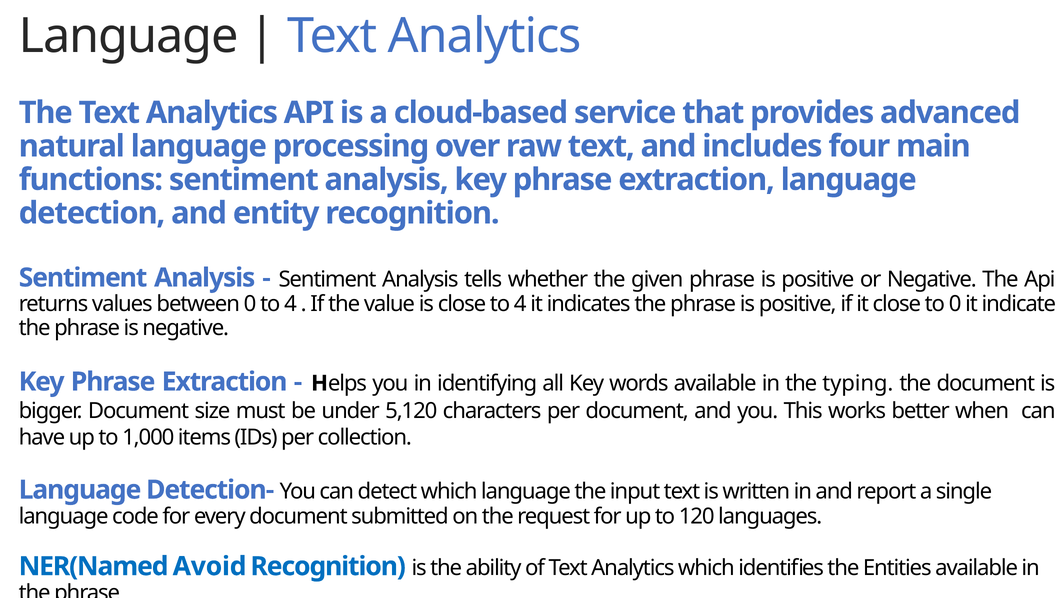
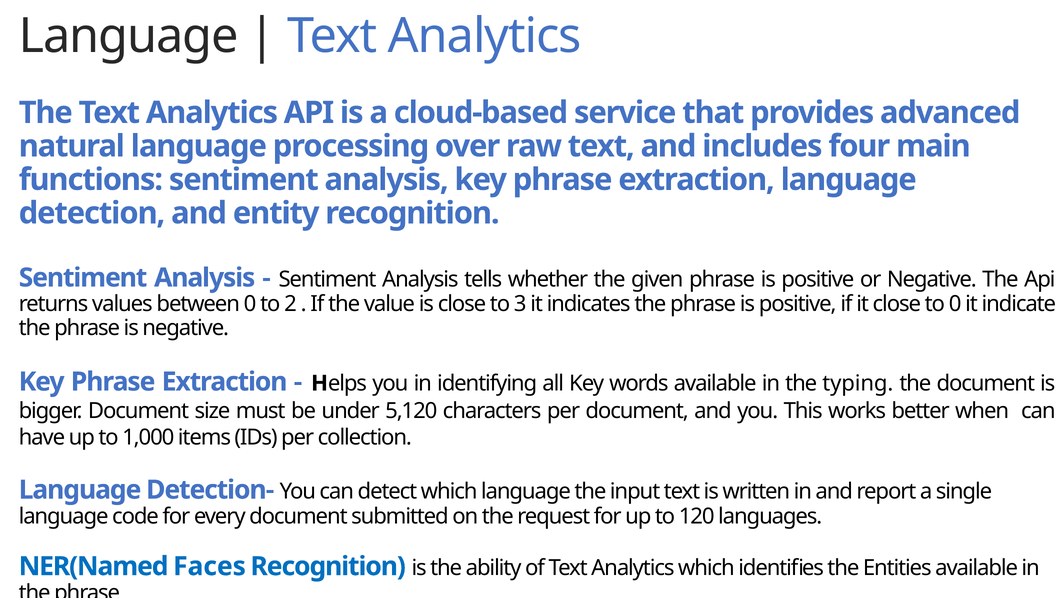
0 to 4: 4 -> 2
close to 4: 4 -> 3
Avoid: Avoid -> Faces
